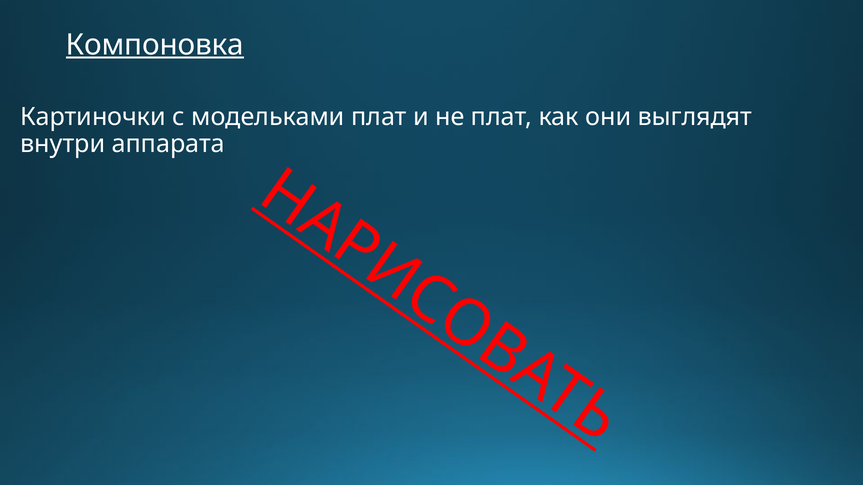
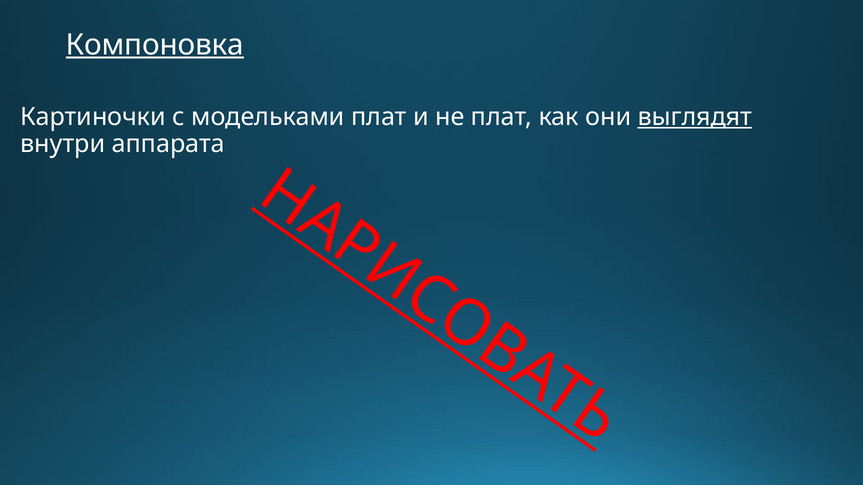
выглядят underline: none -> present
